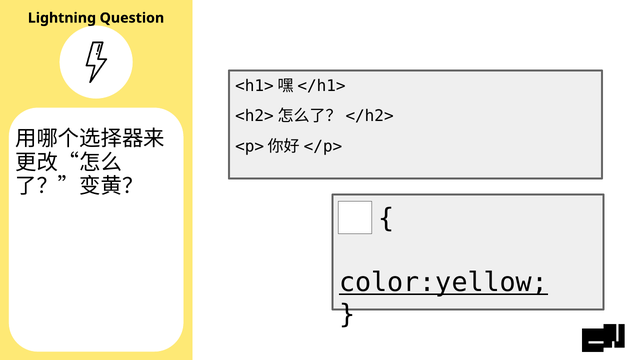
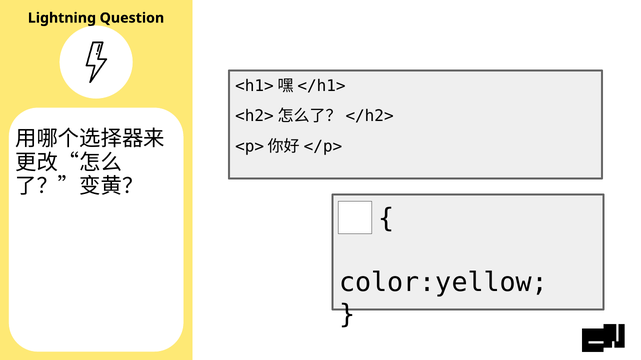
color:yellow underline: present -> none
